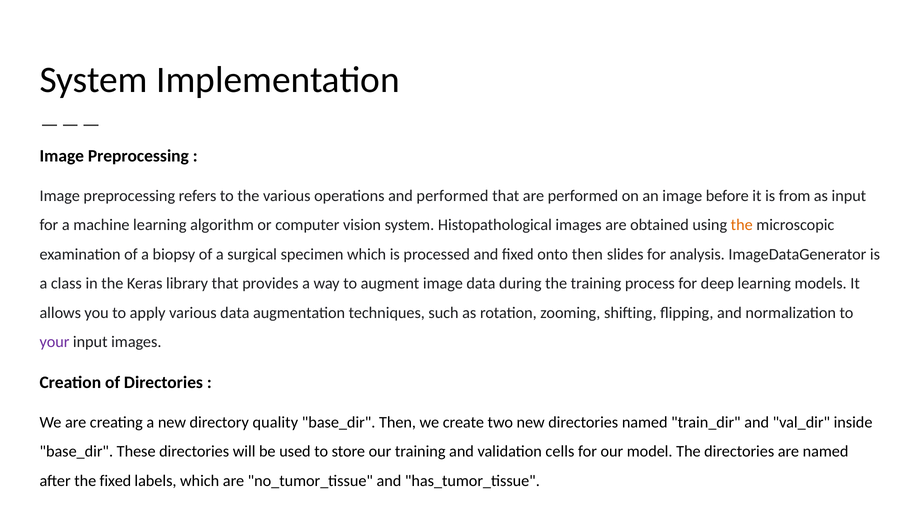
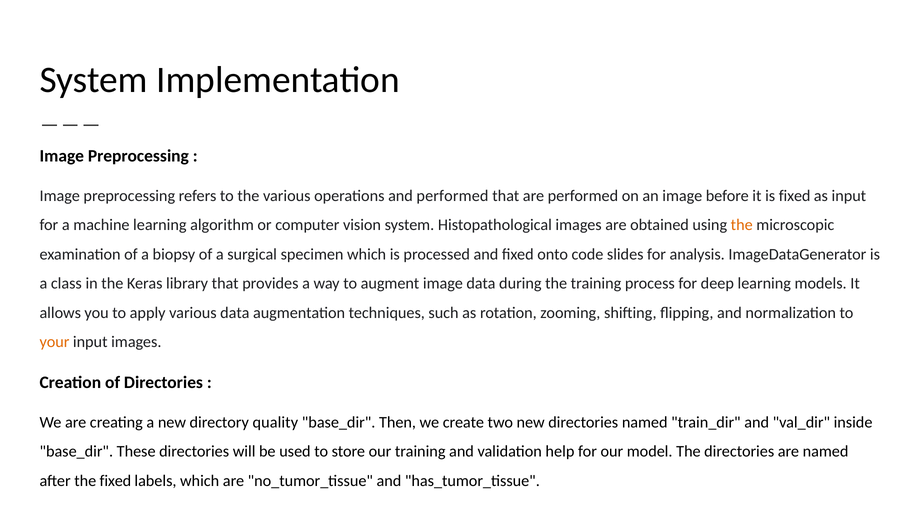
is from: from -> fixed
onto then: then -> code
your colour: purple -> orange
cells: cells -> help
